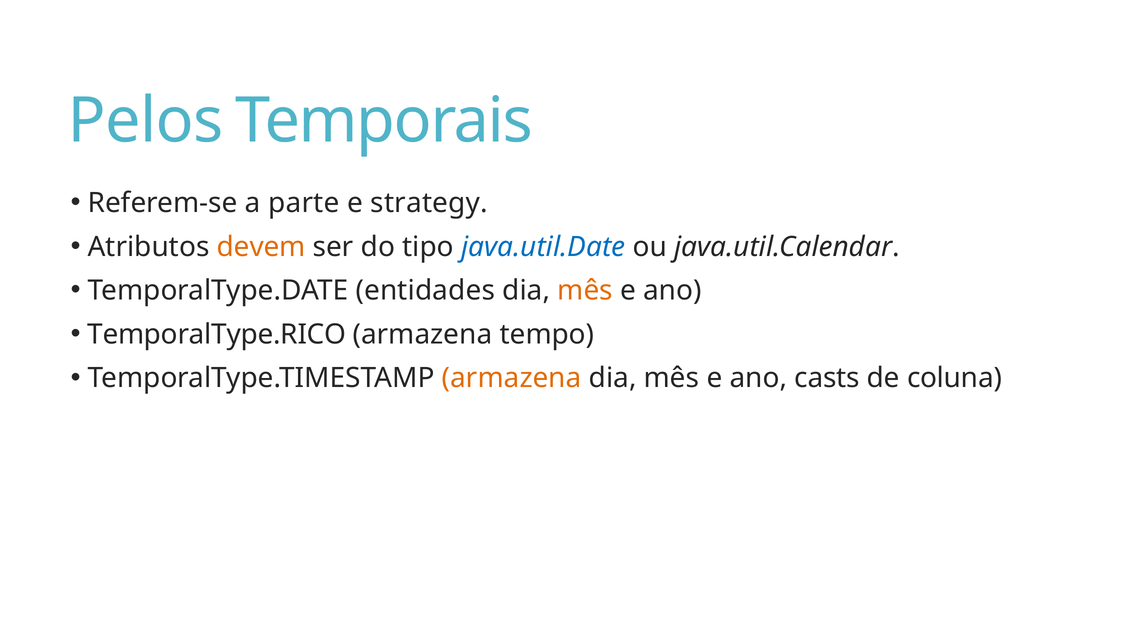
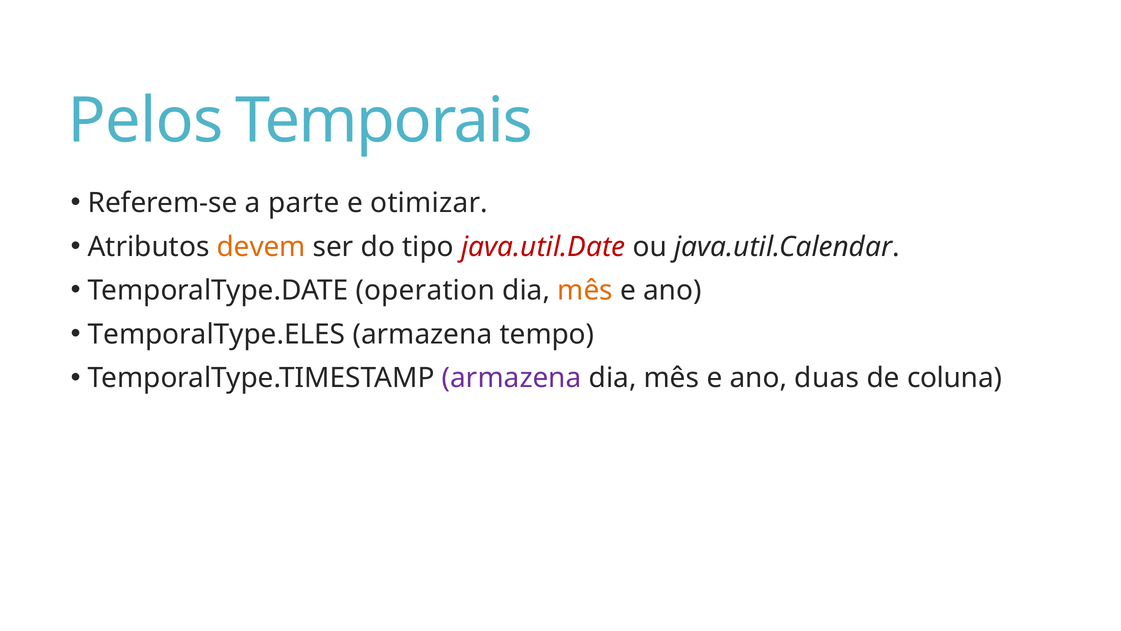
strategy: strategy -> otimizar
java.util.Date colour: blue -> red
entidades: entidades -> operation
TemporalType.RICO: TemporalType.RICO -> TemporalType.ELES
armazena at (512, 378) colour: orange -> purple
casts: casts -> duas
